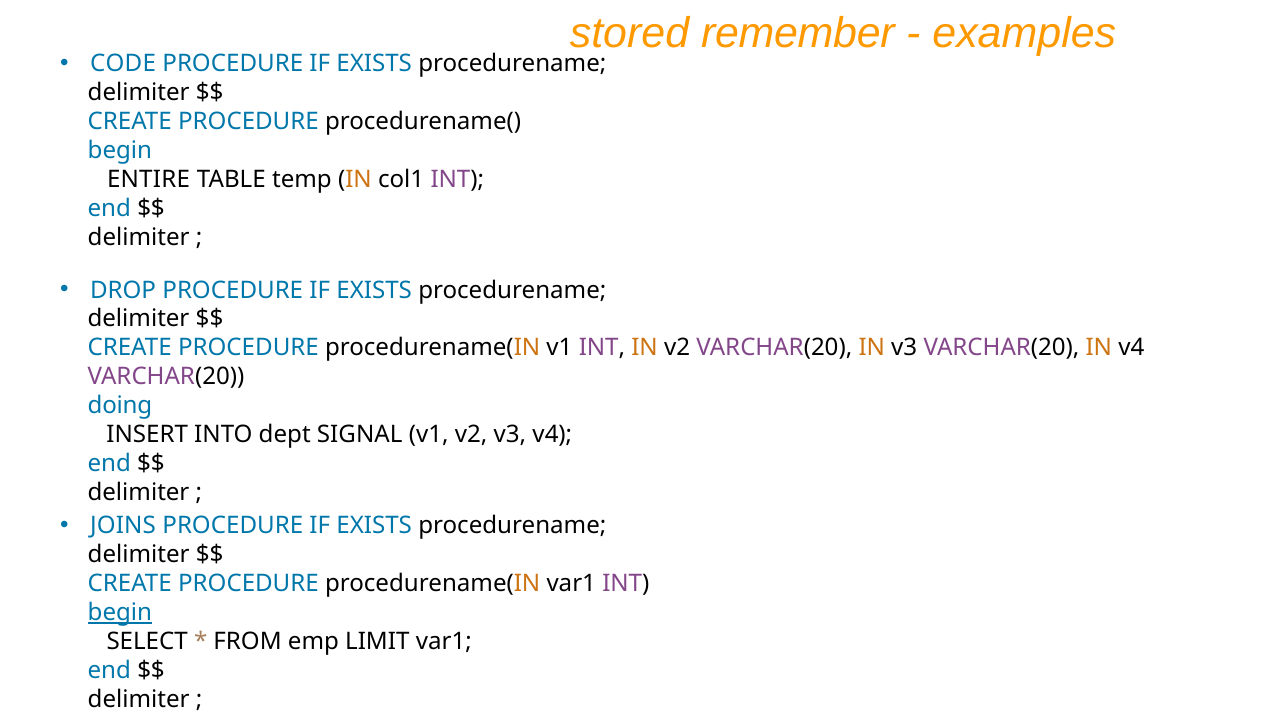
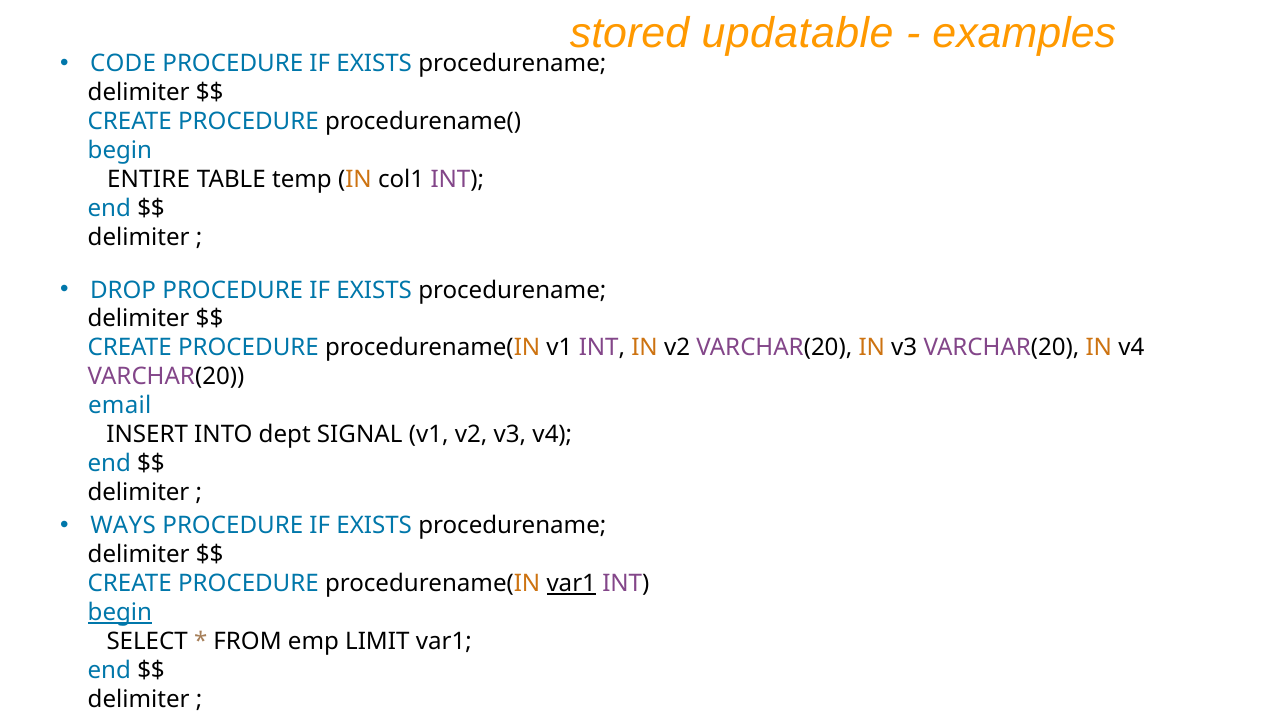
remember: remember -> updatable
doing: doing -> email
JOINS: JOINS -> WAYS
var1 at (571, 584) underline: none -> present
